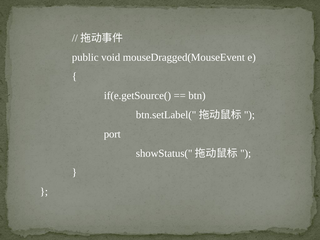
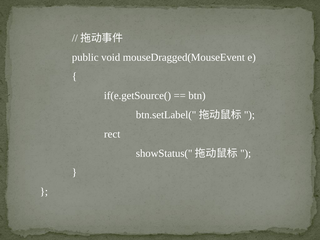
port: port -> rect
